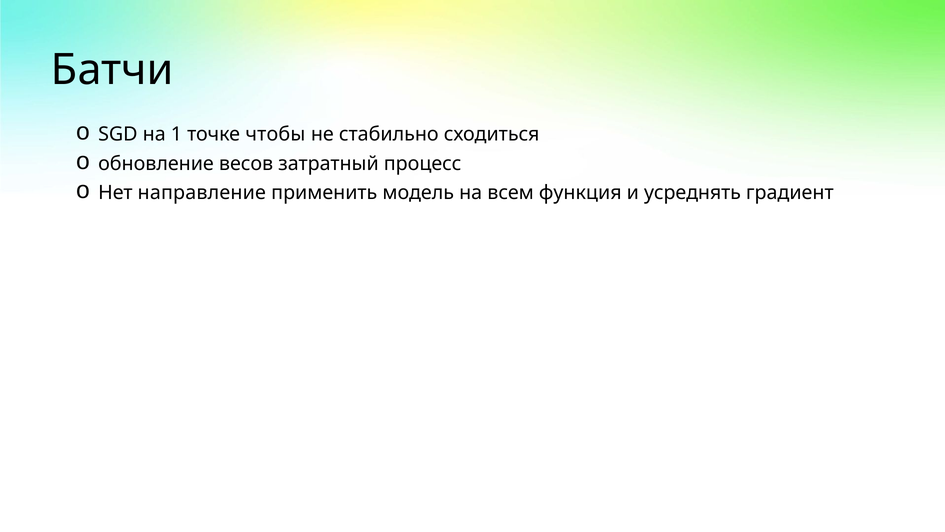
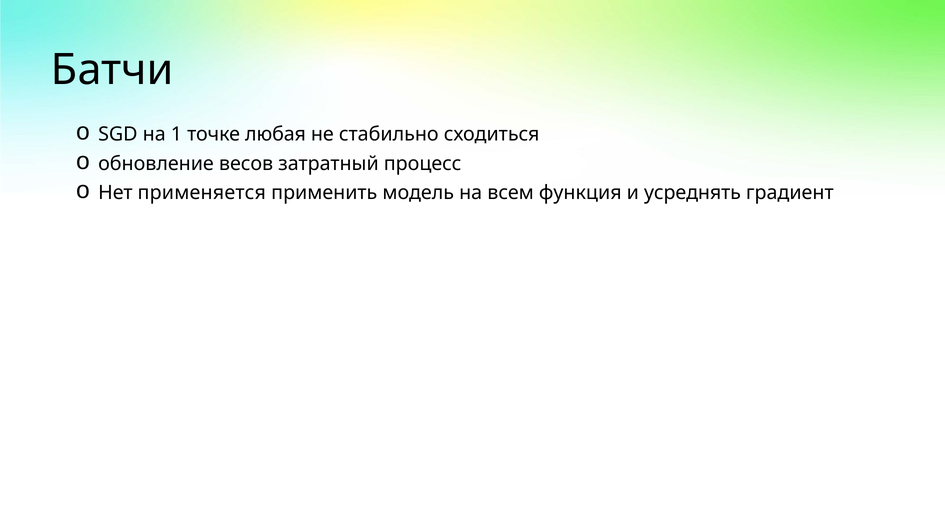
чтобы: чтобы -> любая
направление: направление -> применяется
